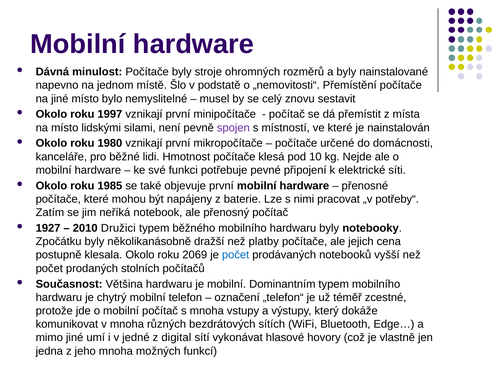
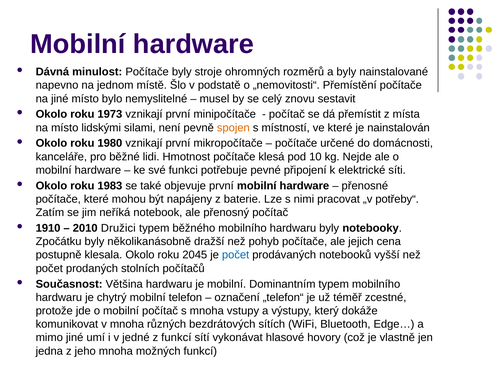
1997: 1997 -> 1973
spojen colour: purple -> orange
1985: 1985 -> 1983
1927: 1927 -> 1910
platby: platby -> pohyb
2069: 2069 -> 2045
z digital: digital -> funkcí
